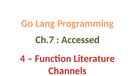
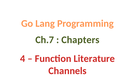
Accessed: Accessed -> Chapters
